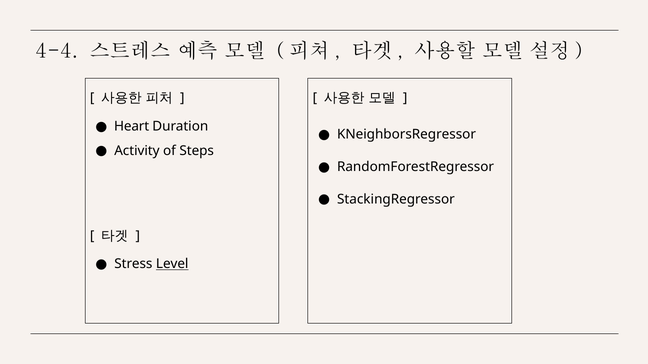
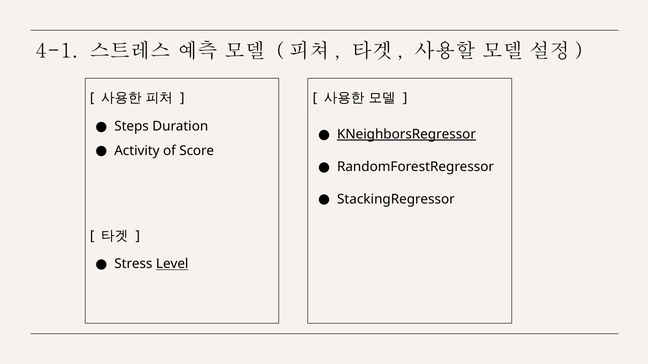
4-4: 4-4 -> 4-1
Heart: Heart -> Steps
KNeighborsRegressor underline: none -> present
Steps: Steps -> Score
